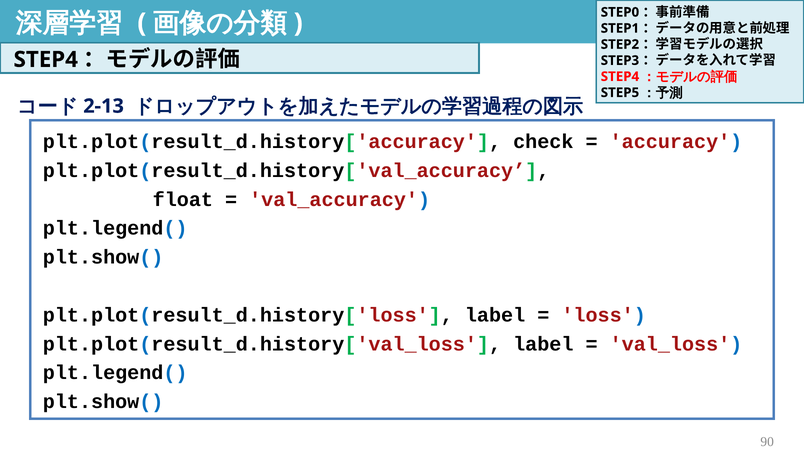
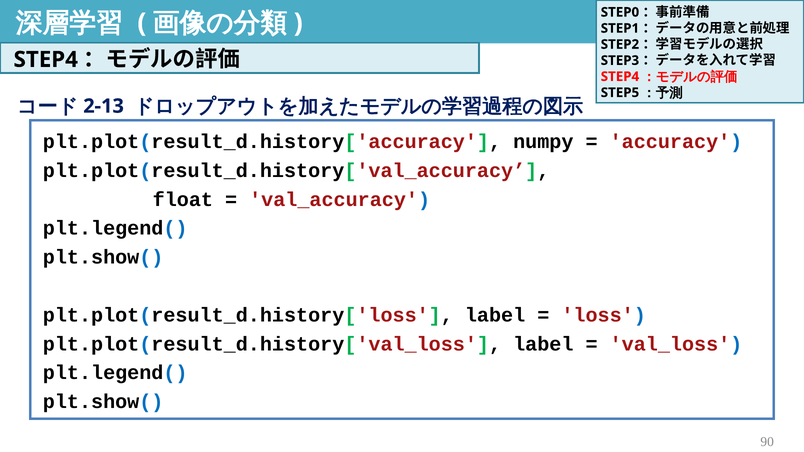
check: check -> numpy
